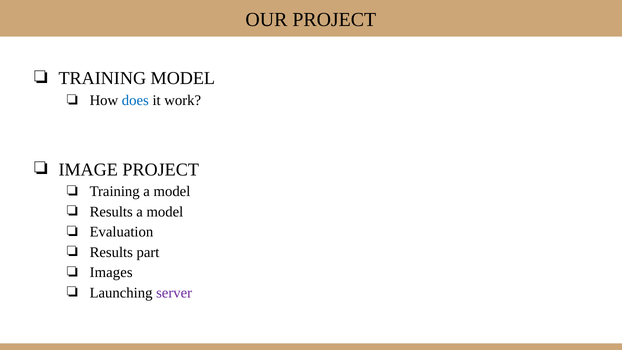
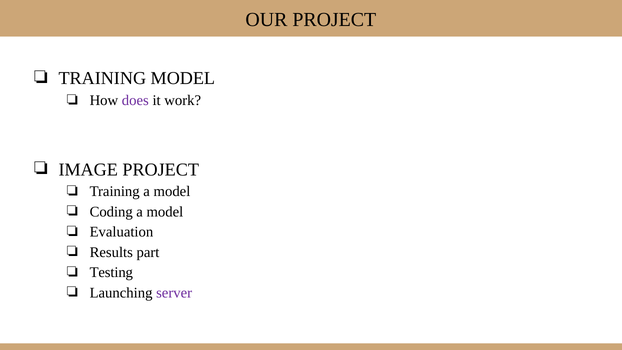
does colour: blue -> purple
Results at (111, 212): Results -> Coding
Images: Images -> Testing
